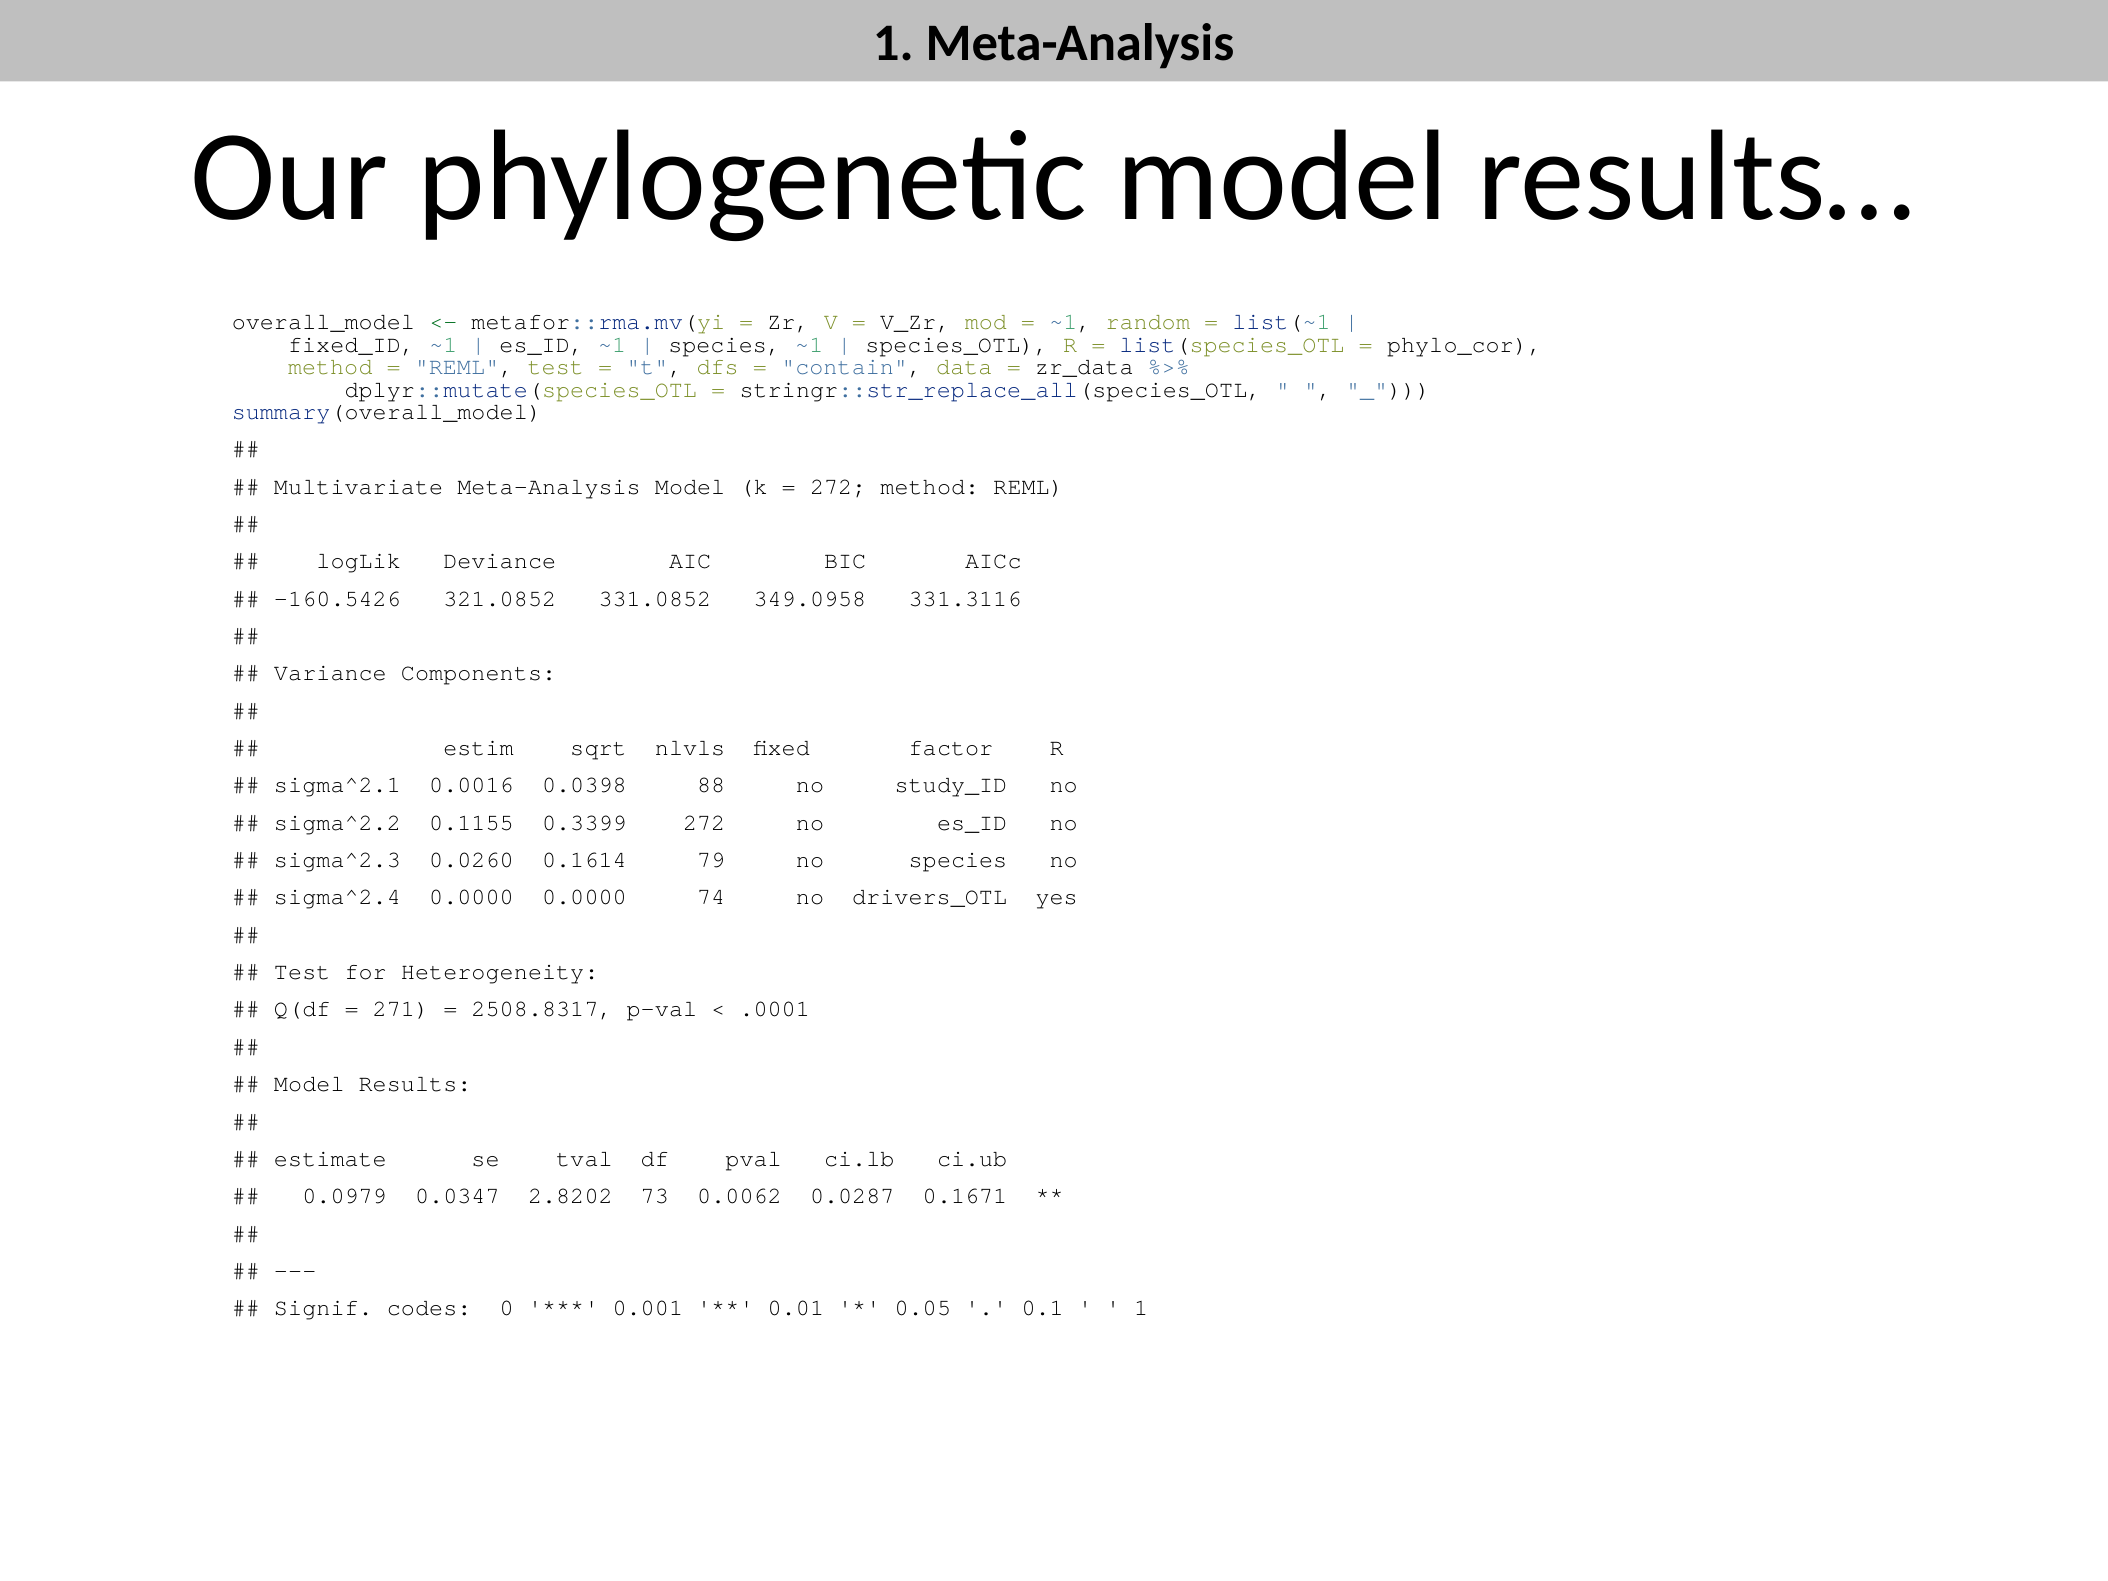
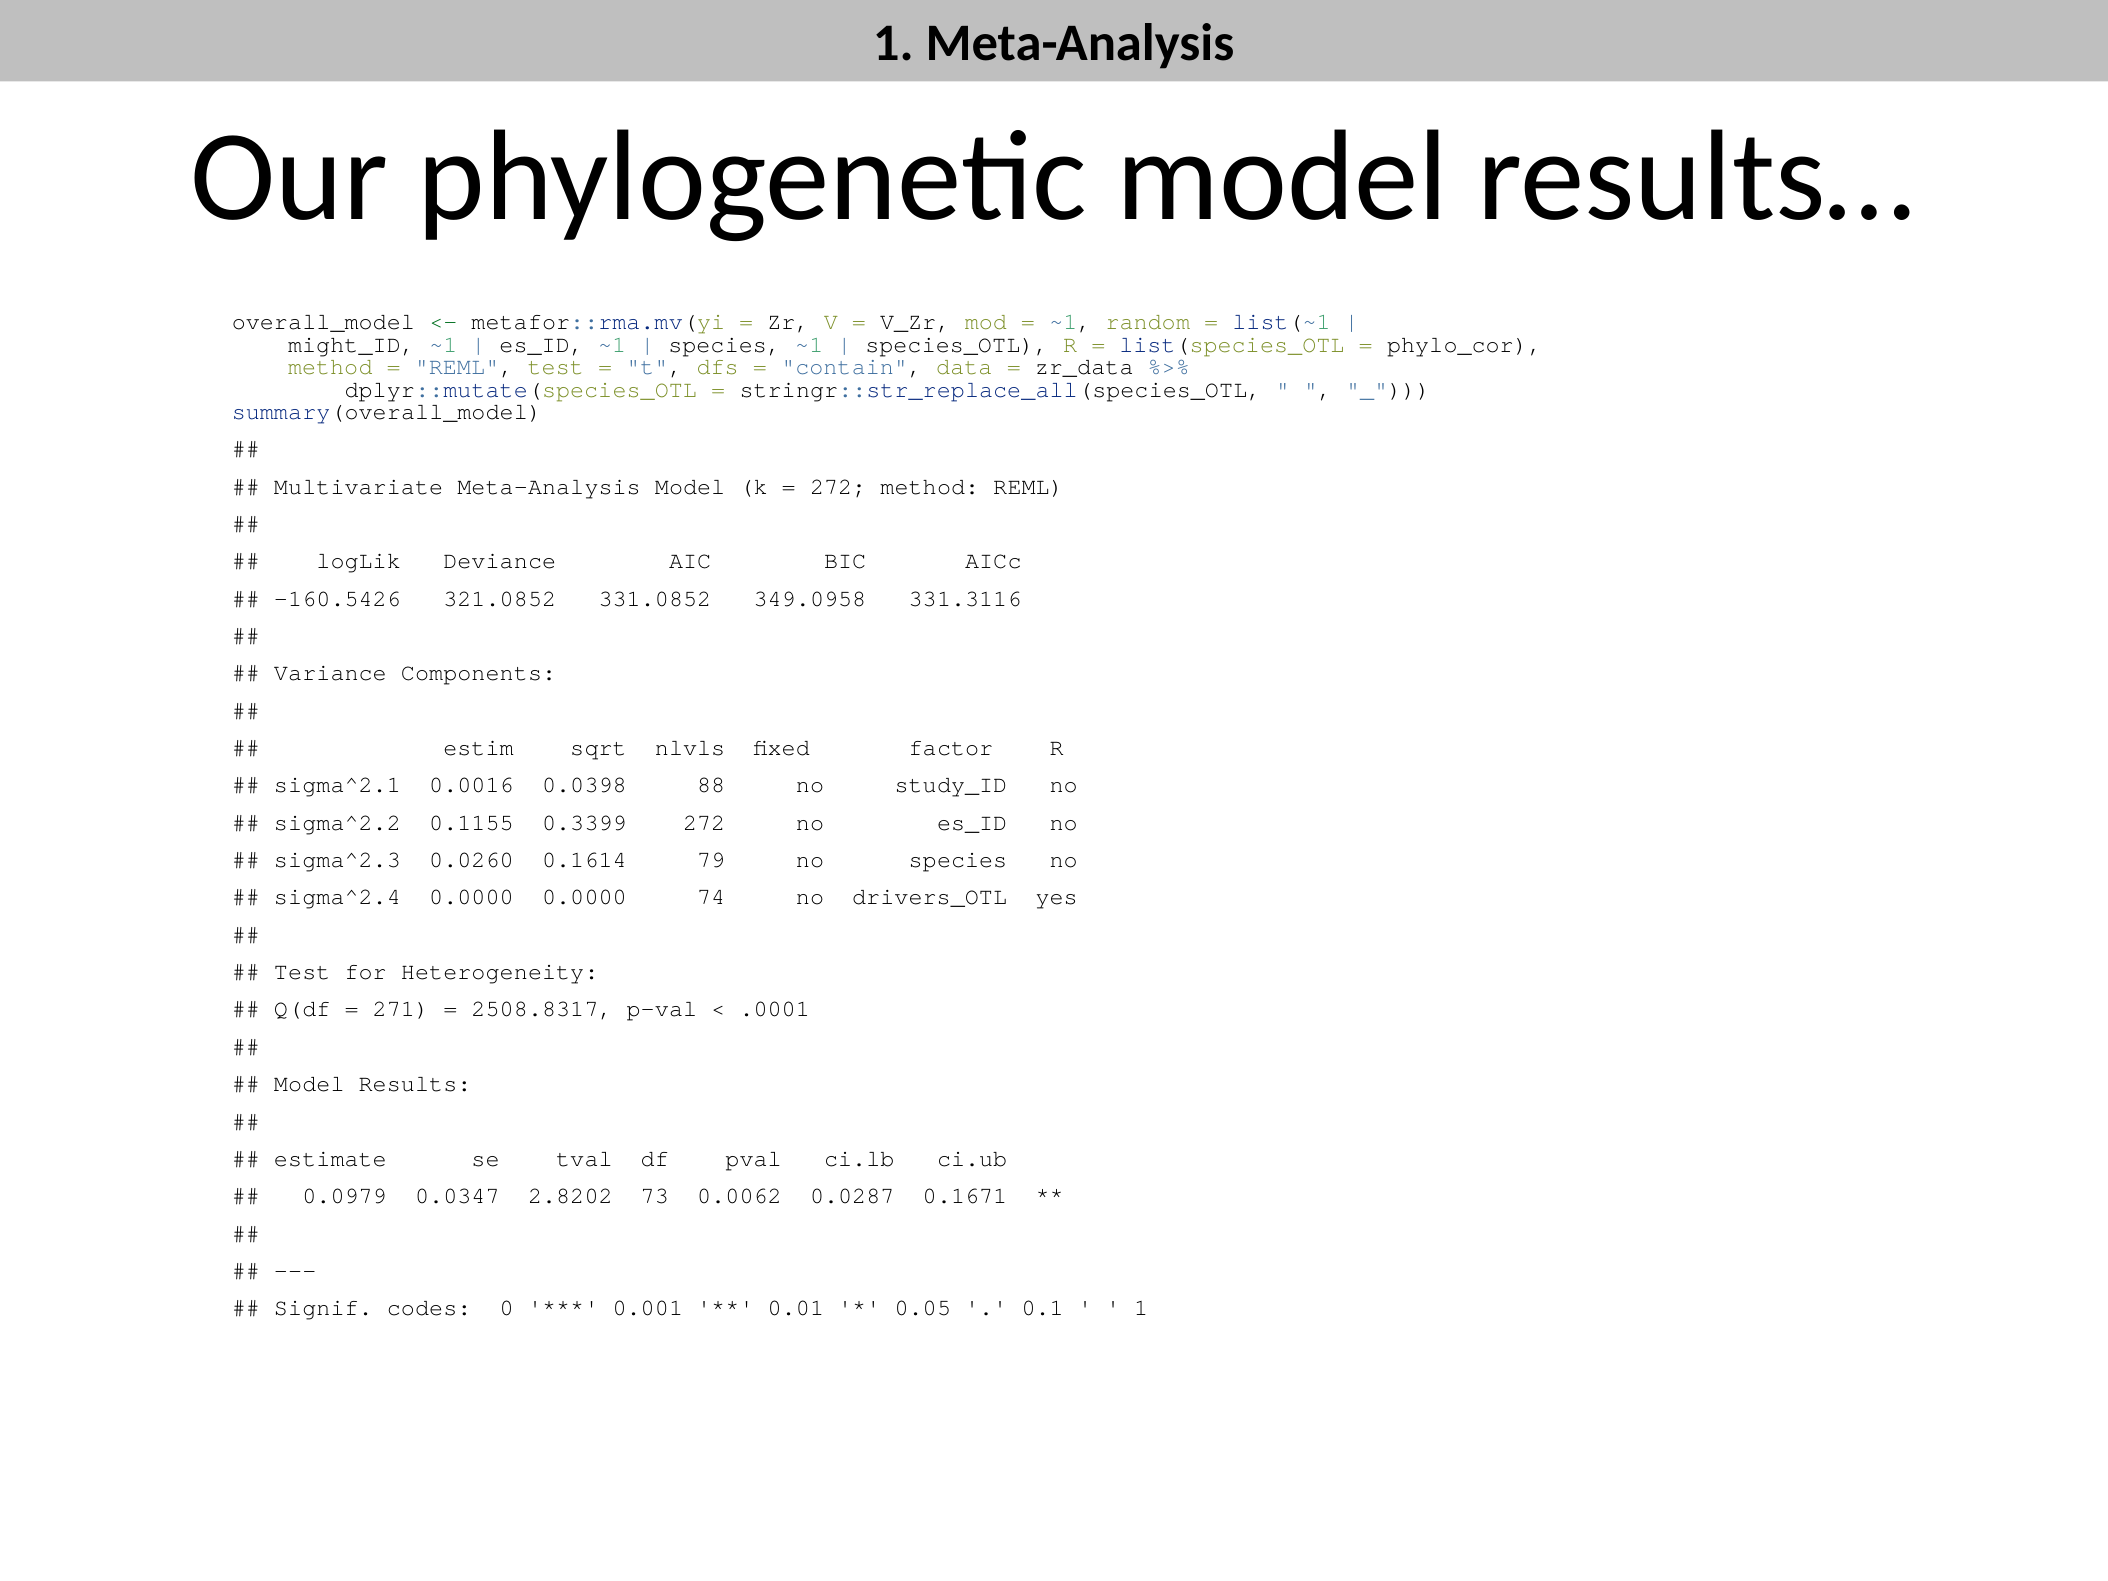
fixed_ID: fixed_ID -> might_ID
